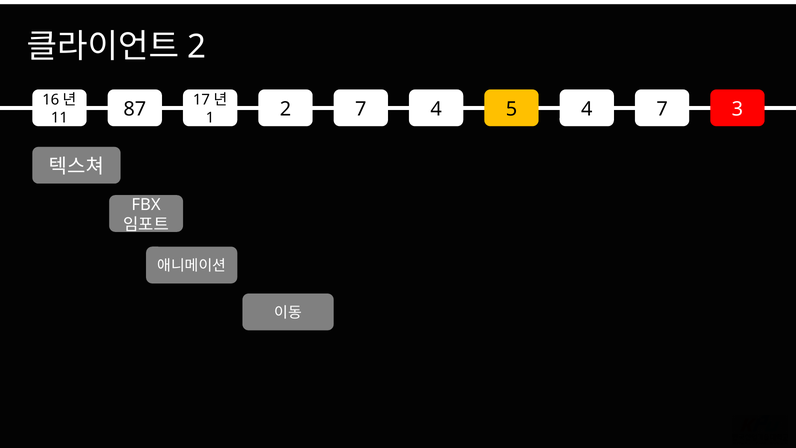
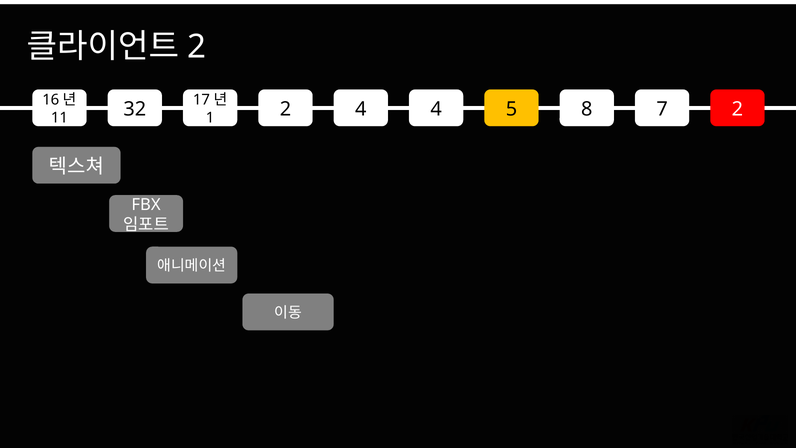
2 7: 7 -> 4
4 4: 4 -> 8
5 3: 3 -> 2
87: 87 -> 32
